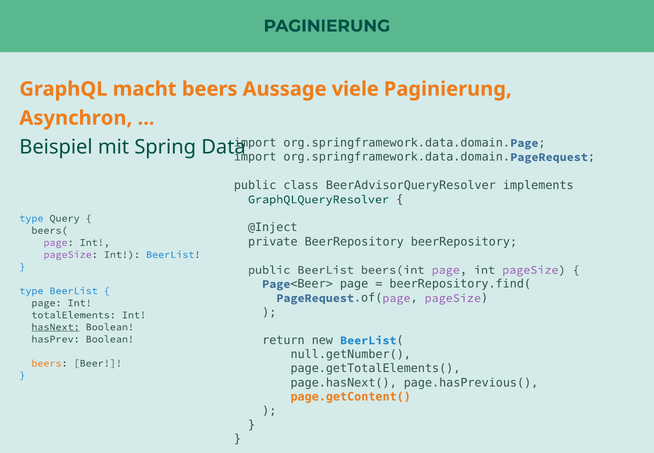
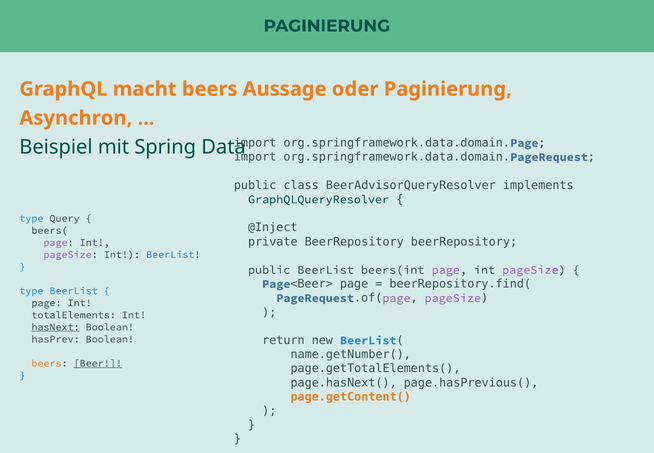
viele: viele -> oder
null.getNumber(: null.getNumber( -> name.getNumber(
Beer underline: none -> present
